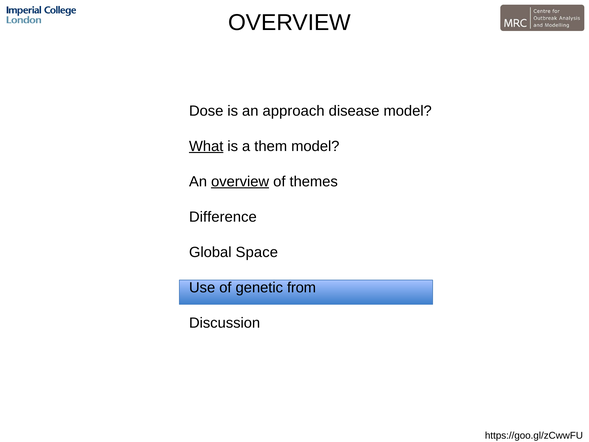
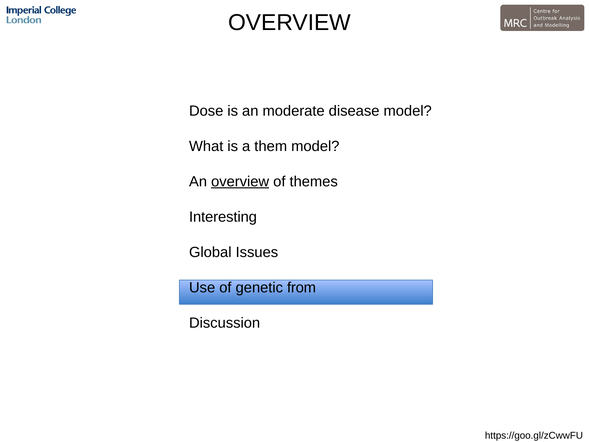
approach: approach -> moderate
What underline: present -> none
Difference: Difference -> Interesting
Space: Space -> Issues
